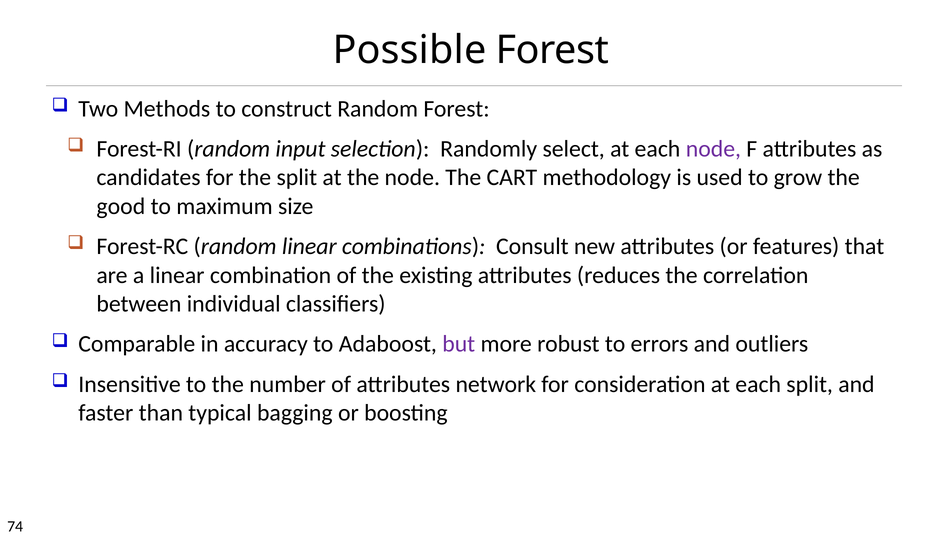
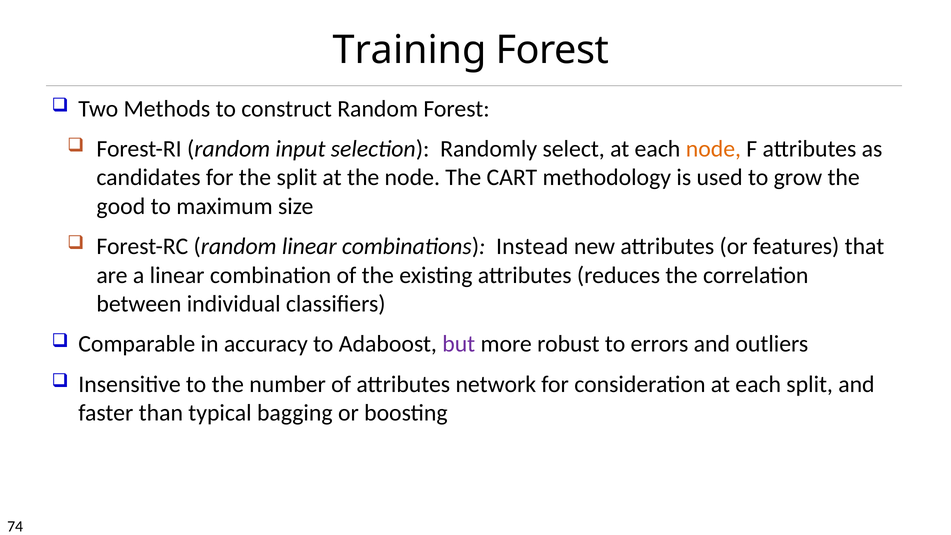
Possible: Possible -> Training
node at (713, 149) colour: purple -> orange
Consult: Consult -> Instead
